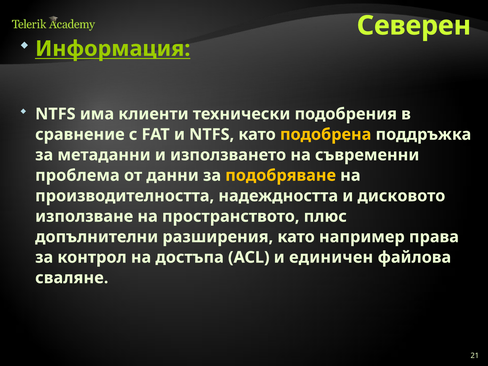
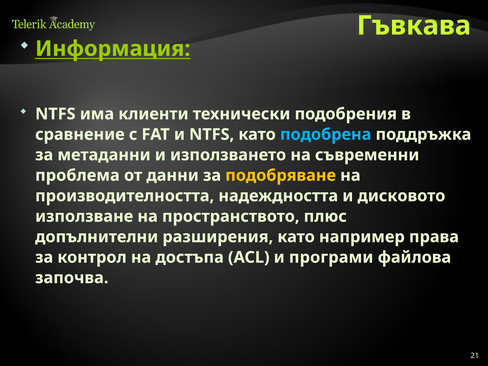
Северен: Северен -> Гъвкава
подобрена colour: yellow -> light blue
единичен: единичен -> програми
сваляне: сваляне -> започва
